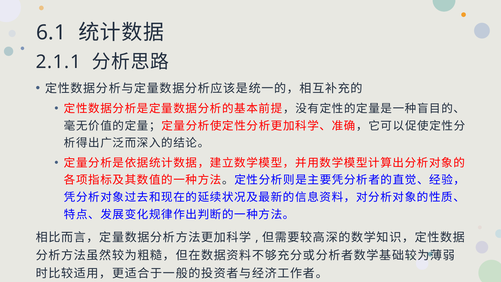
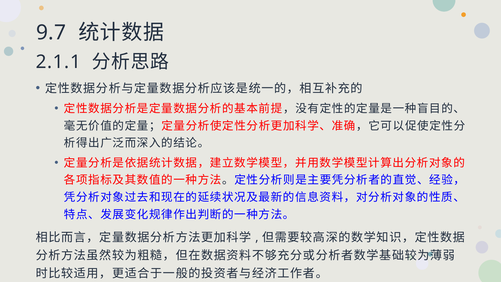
6.1: 6.1 -> 9.7
